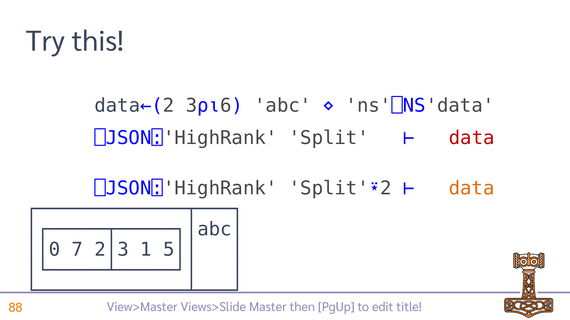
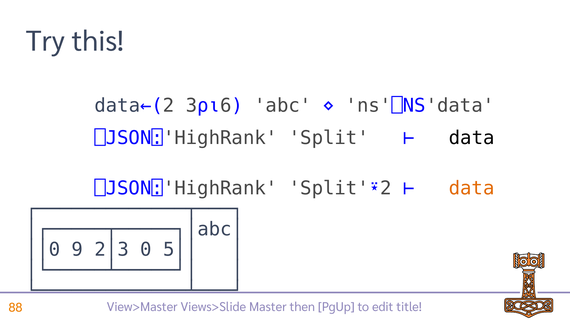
data at (472, 138) colour: red -> black
7: 7 -> 9
1: 1 -> 0
